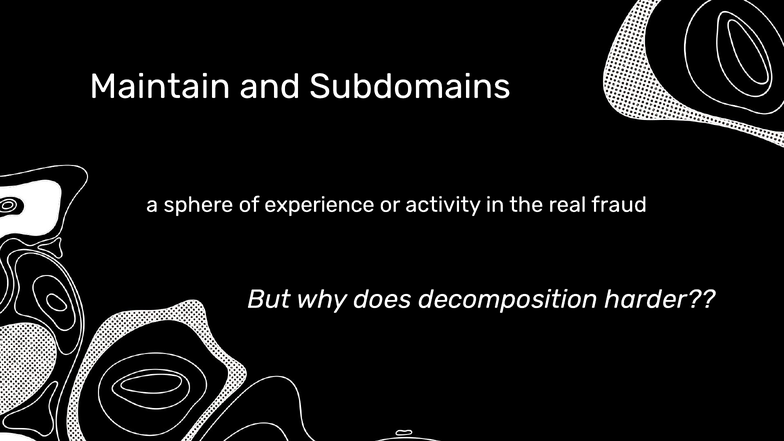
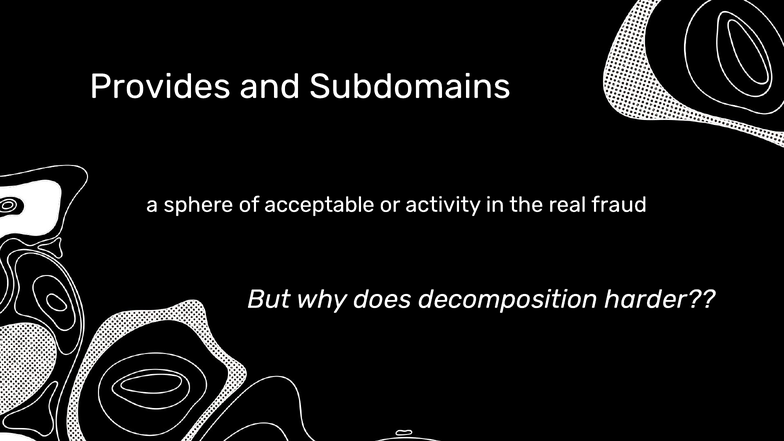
Maintain: Maintain -> Provides
experience: experience -> acceptable
